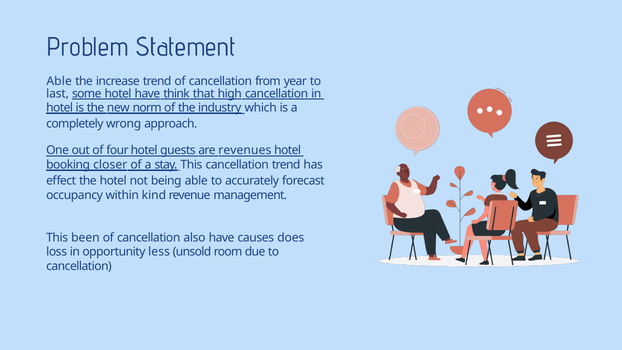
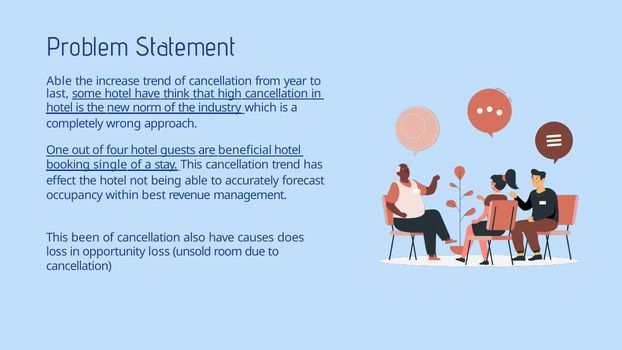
revenues: revenues -> beneﬁcial
closer: closer -> single
kind: kind -> best
opportunity less: less -> loss
